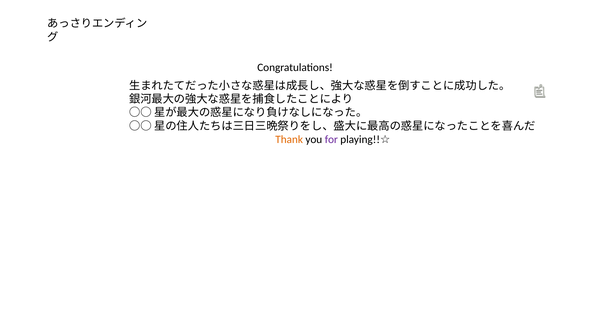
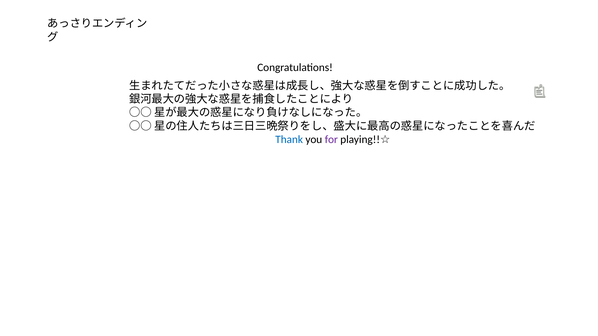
Thank colour: orange -> blue
